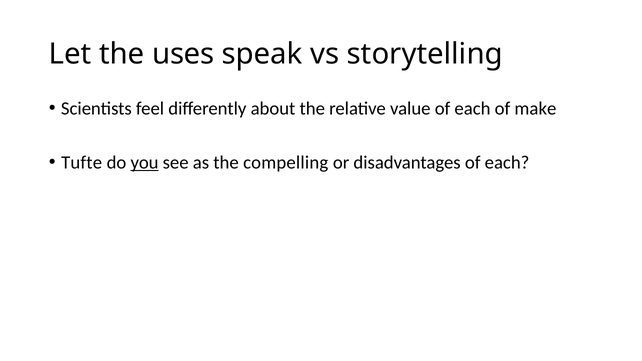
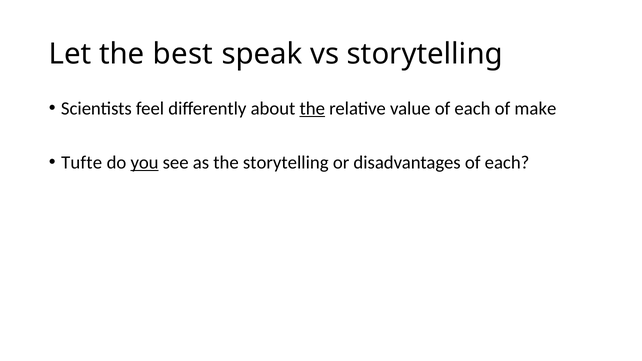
uses: uses -> best
the at (312, 109) underline: none -> present
the compelling: compelling -> storytelling
